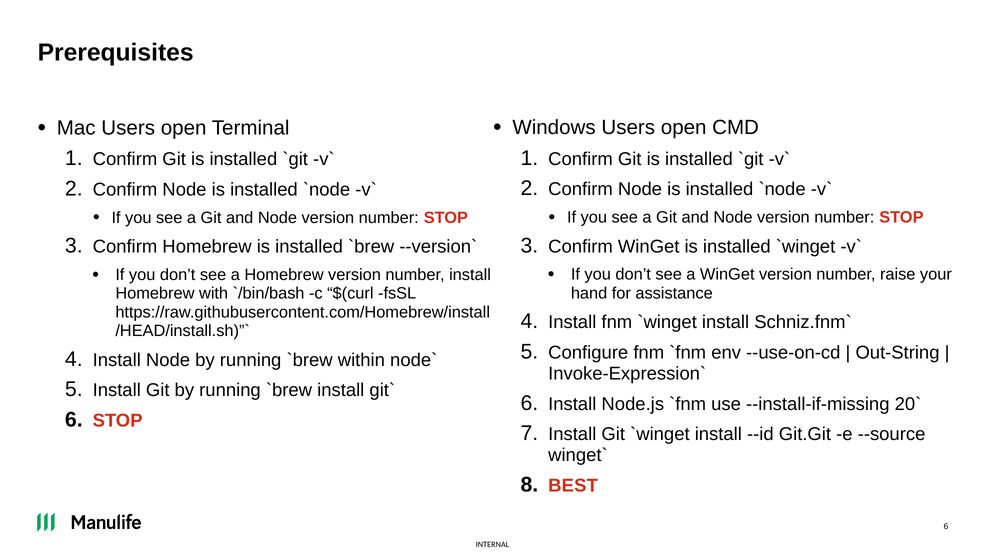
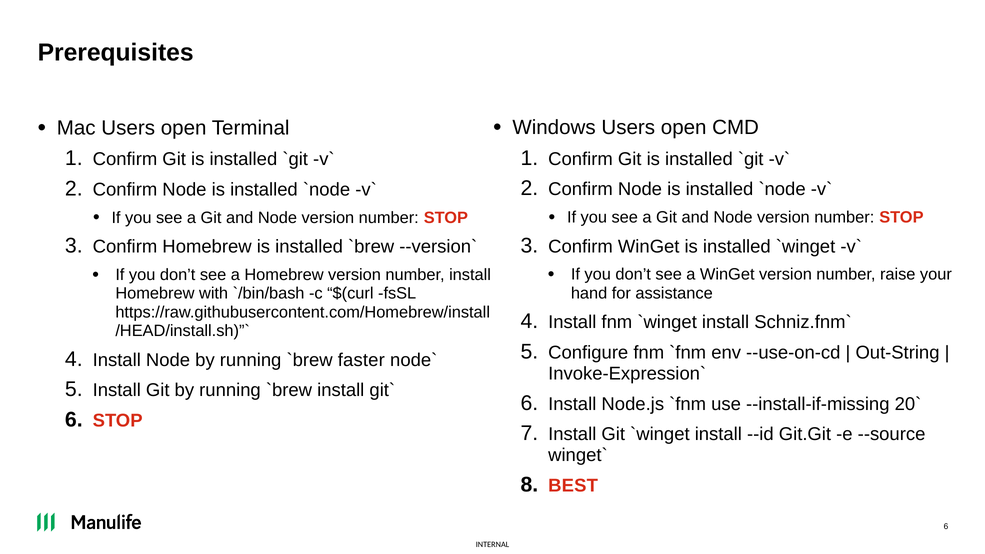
within: within -> faster
